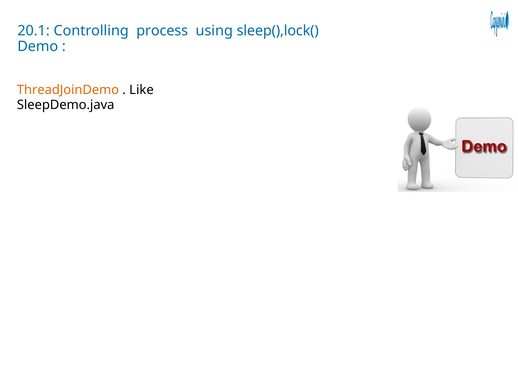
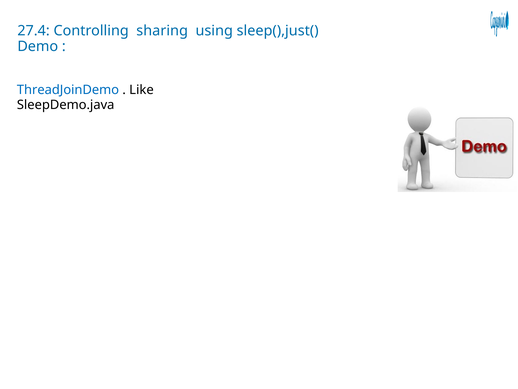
20.1: 20.1 -> 27.4
process: process -> sharing
sleep(),lock(: sleep(),lock( -> sleep(),just(
ThreadJoinDemo colour: orange -> blue
